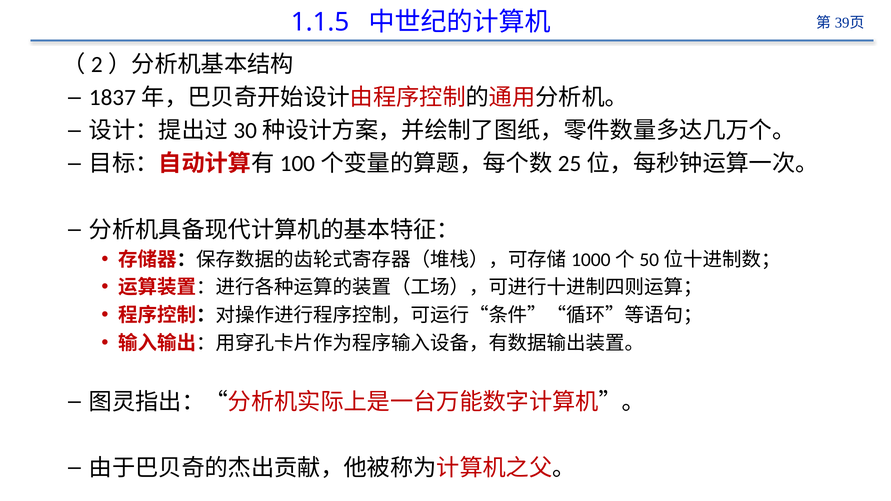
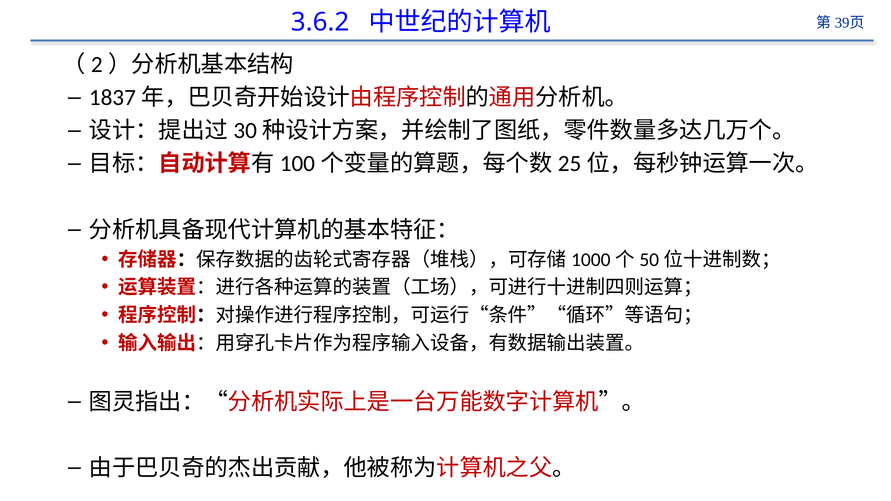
1.1.5: 1.1.5 -> 3.6.2
